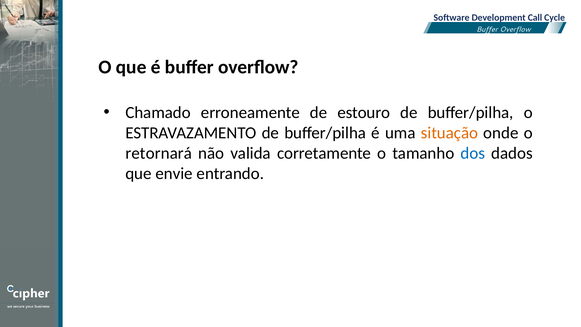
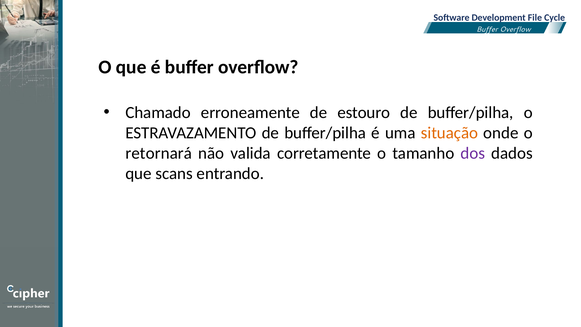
Call: Call -> File
dos colour: blue -> purple
envie: envie -> scans
